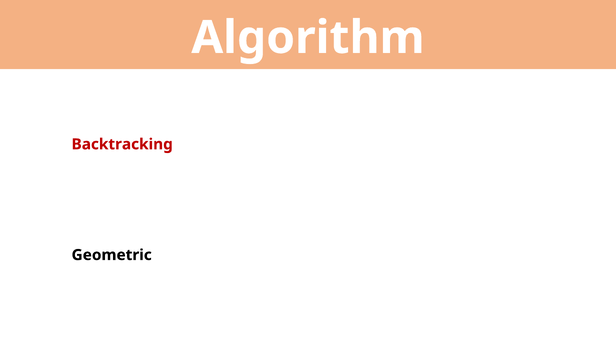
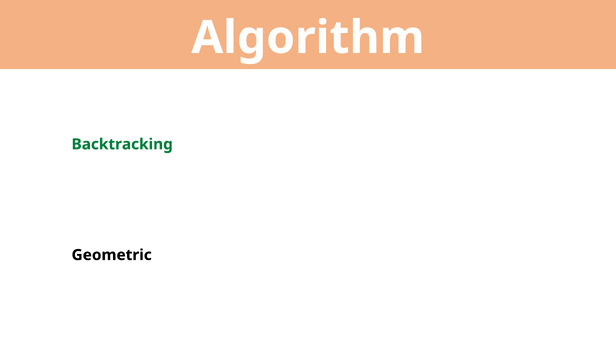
Backtracking colour: red -> green
